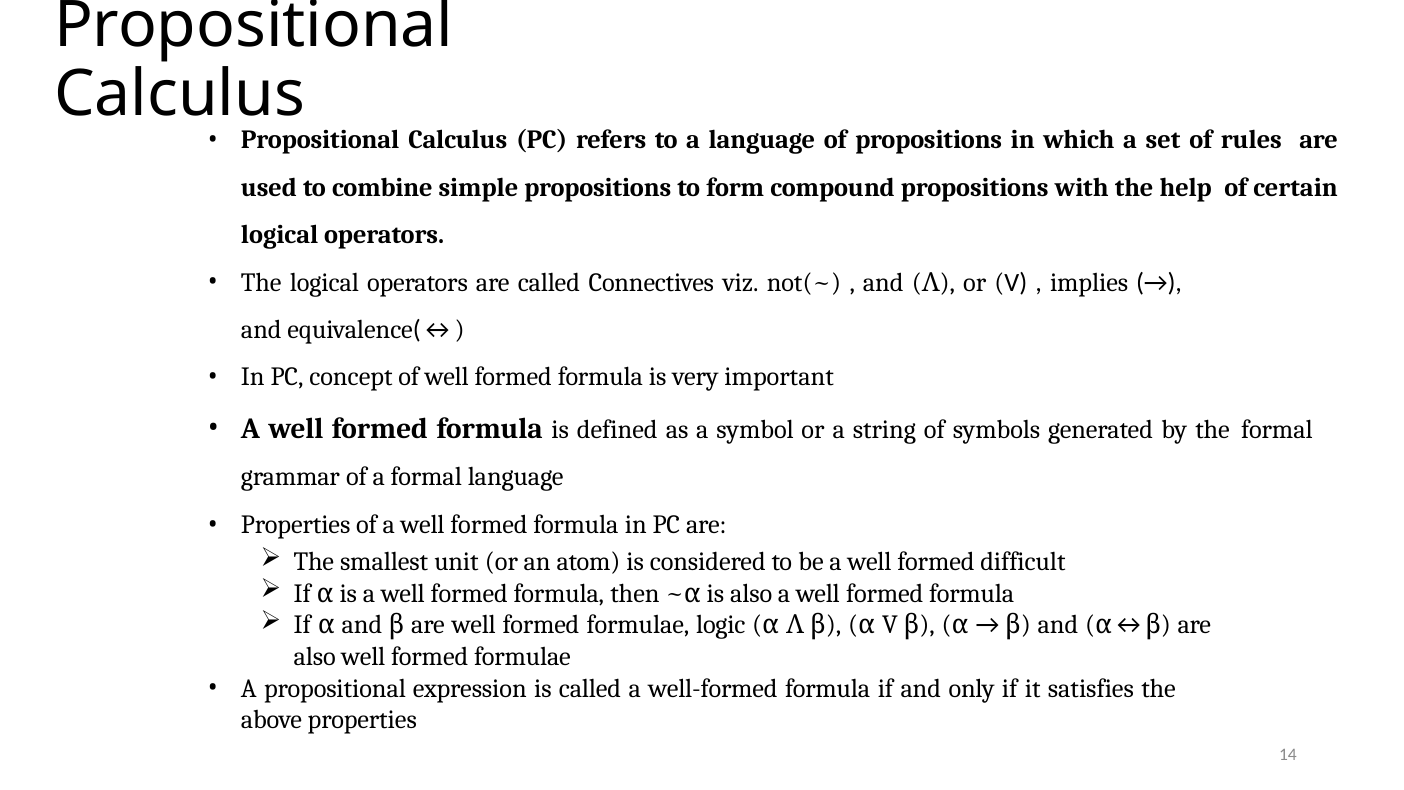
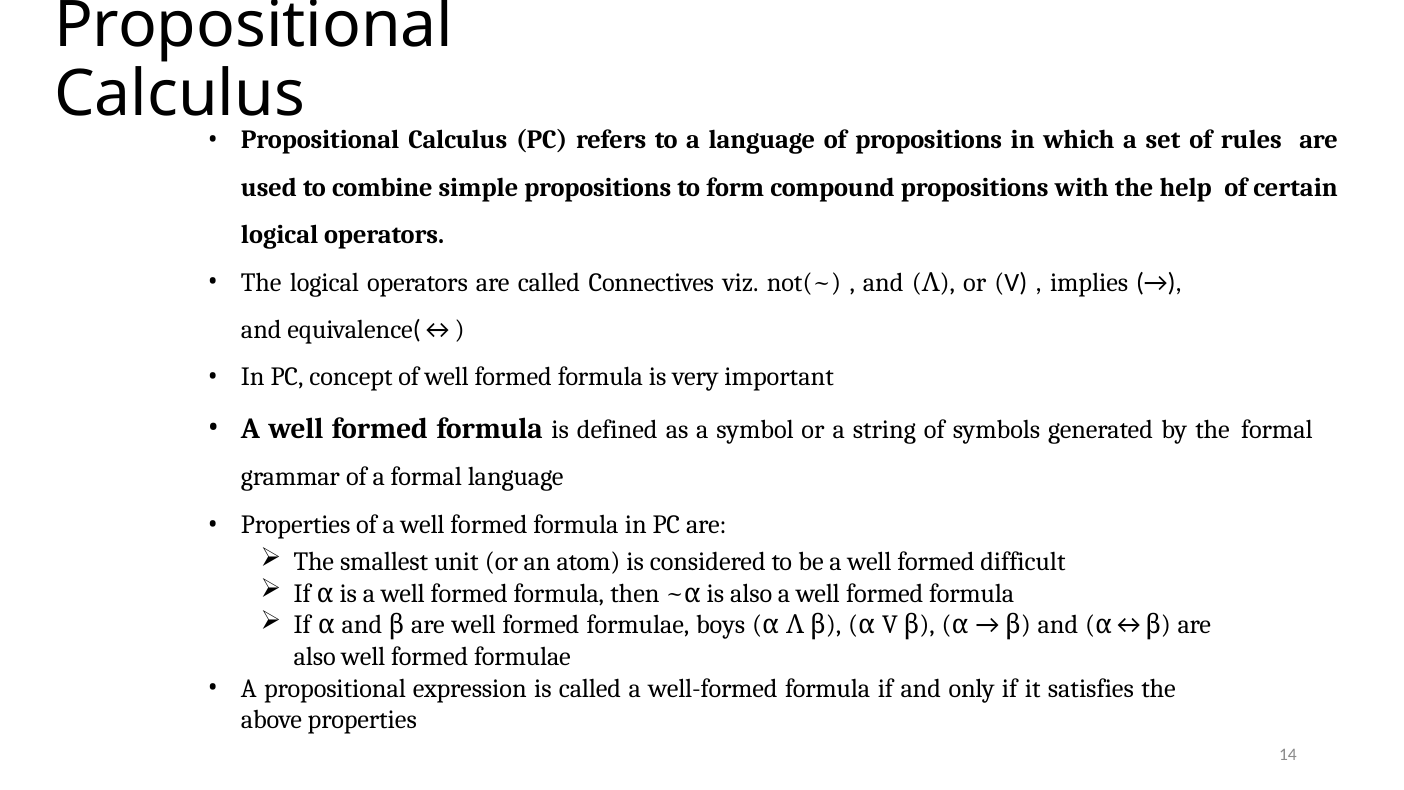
logic: logic -> boys
